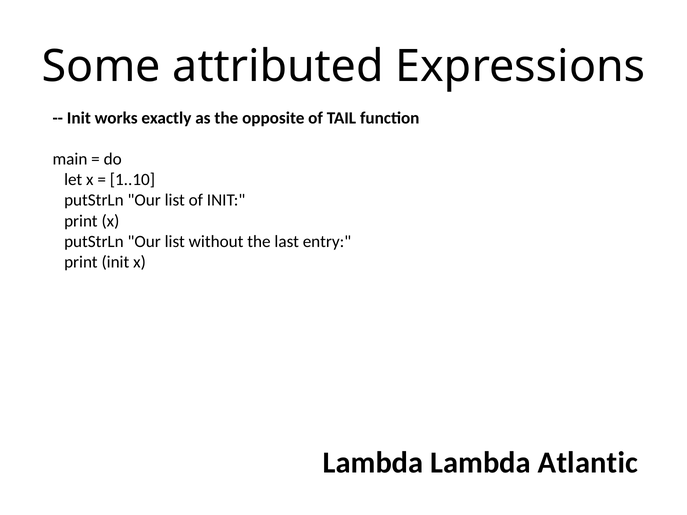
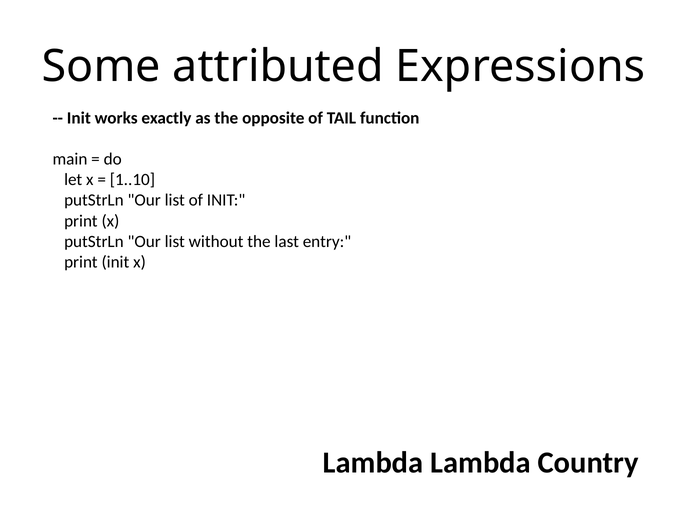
Atlantic: Atlantic -> Country
